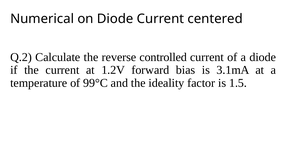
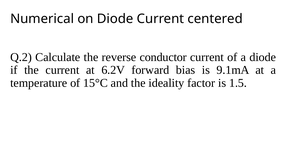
controlled: controlled -> conductor
1.2V: 1.2V -> 6.2V
3.1mA: 3.1mA -> 9.1mA
99°C: 99°C -> 15°C
